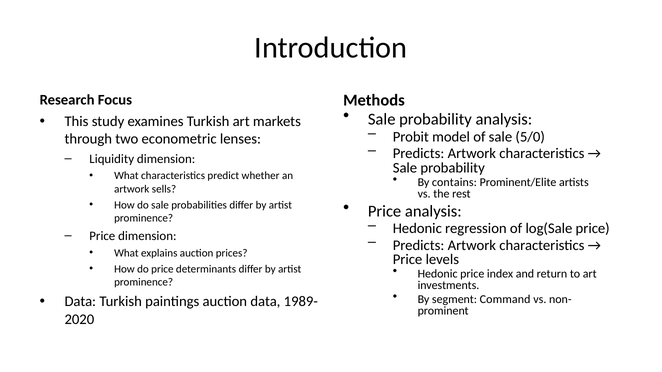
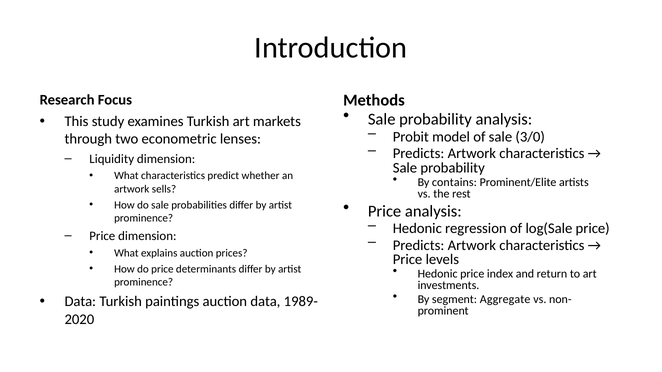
5/0: 5/0 -> 3/0
Command: Command -> Aggregate
